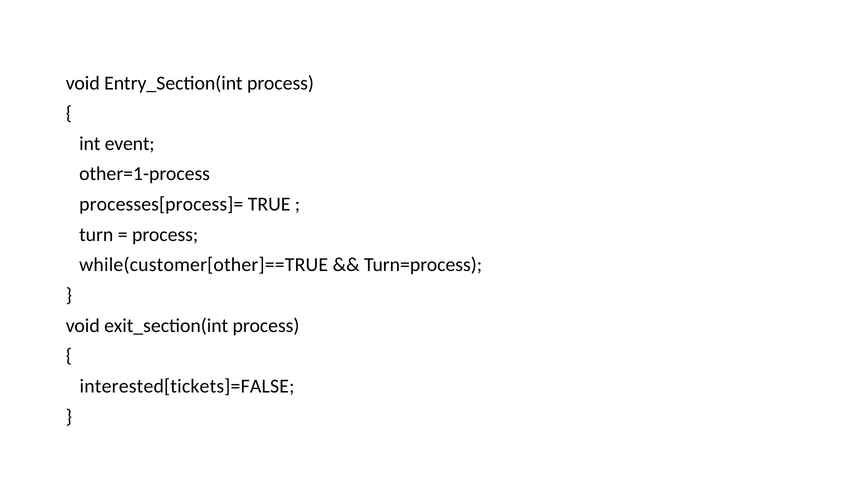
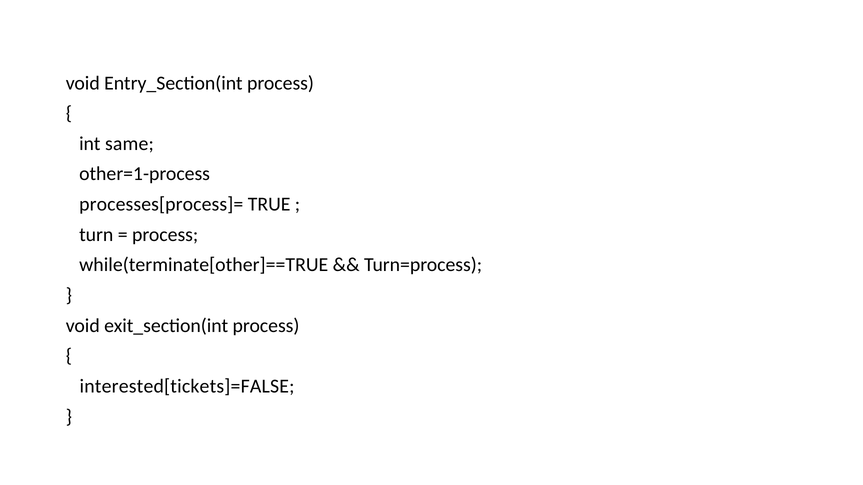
event: event -> same
while(customer[other]==TRUE: while(customer[other]==TRUE -> while(terminate[other]==TRUE
